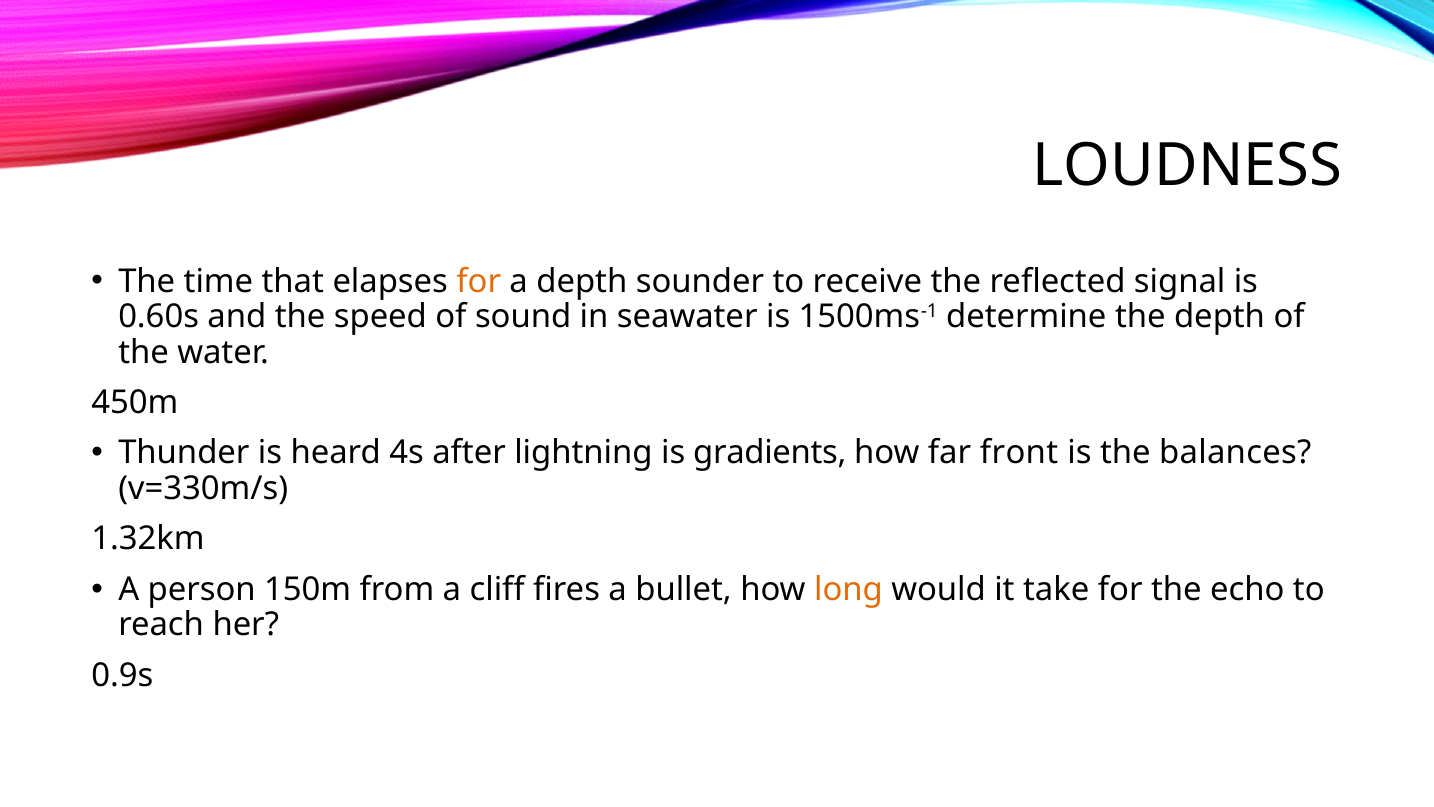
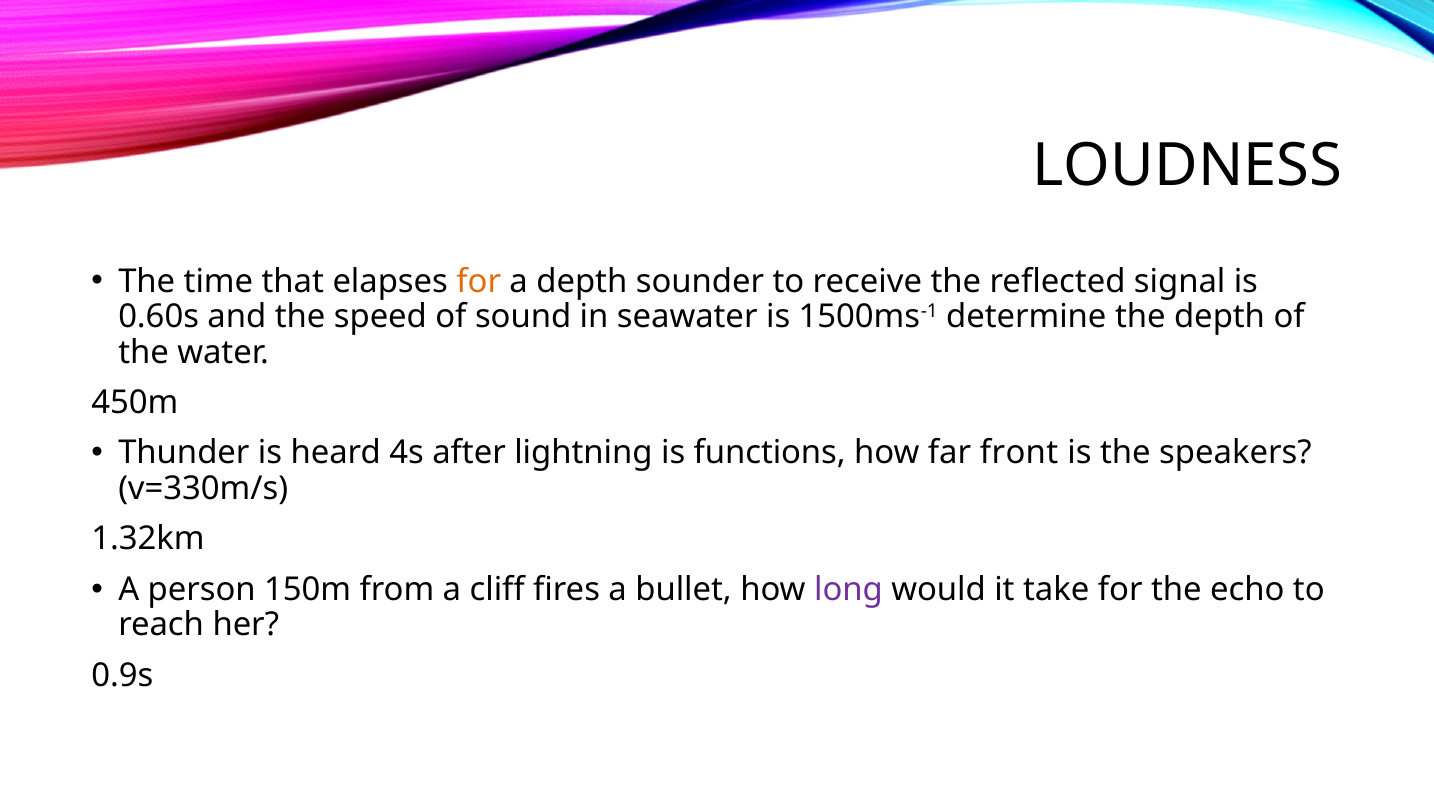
gradients: gradients -> functions
balances: balances -> speakers
long colour: orange -> purple
